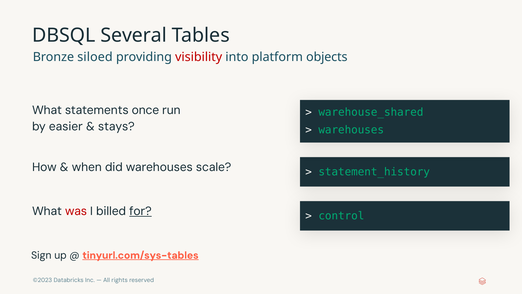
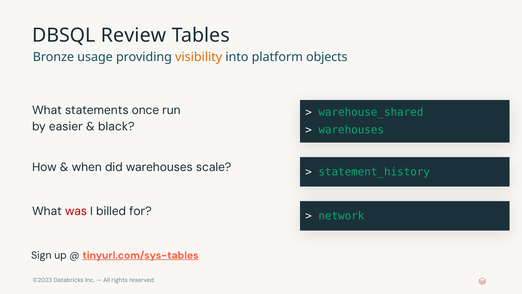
Several: Several -> Review
siloed: siloed -> usage
visibility colour: red -> orange
stays: stays -> black
for underline: present -> none
control: control -> network
